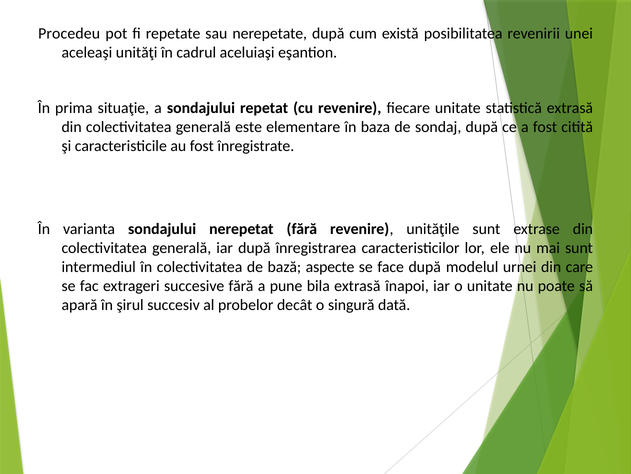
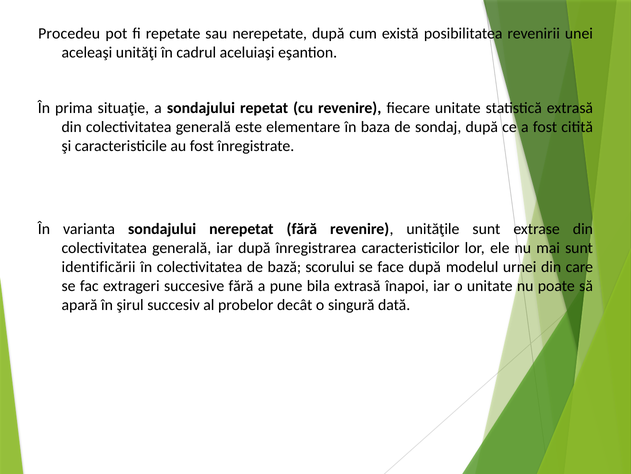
intermediul: intermediul -> identificării
aspecte: aspecte -> scorului
